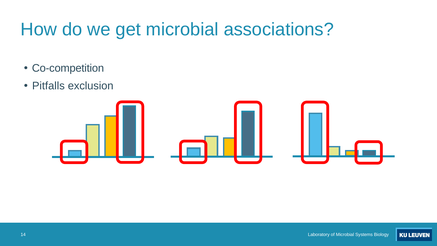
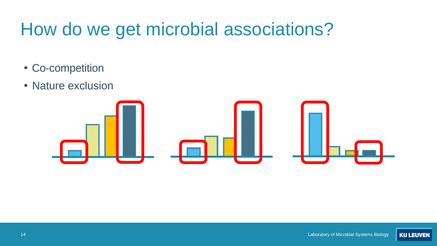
Pitfalls: Pitfalls -> Nature
